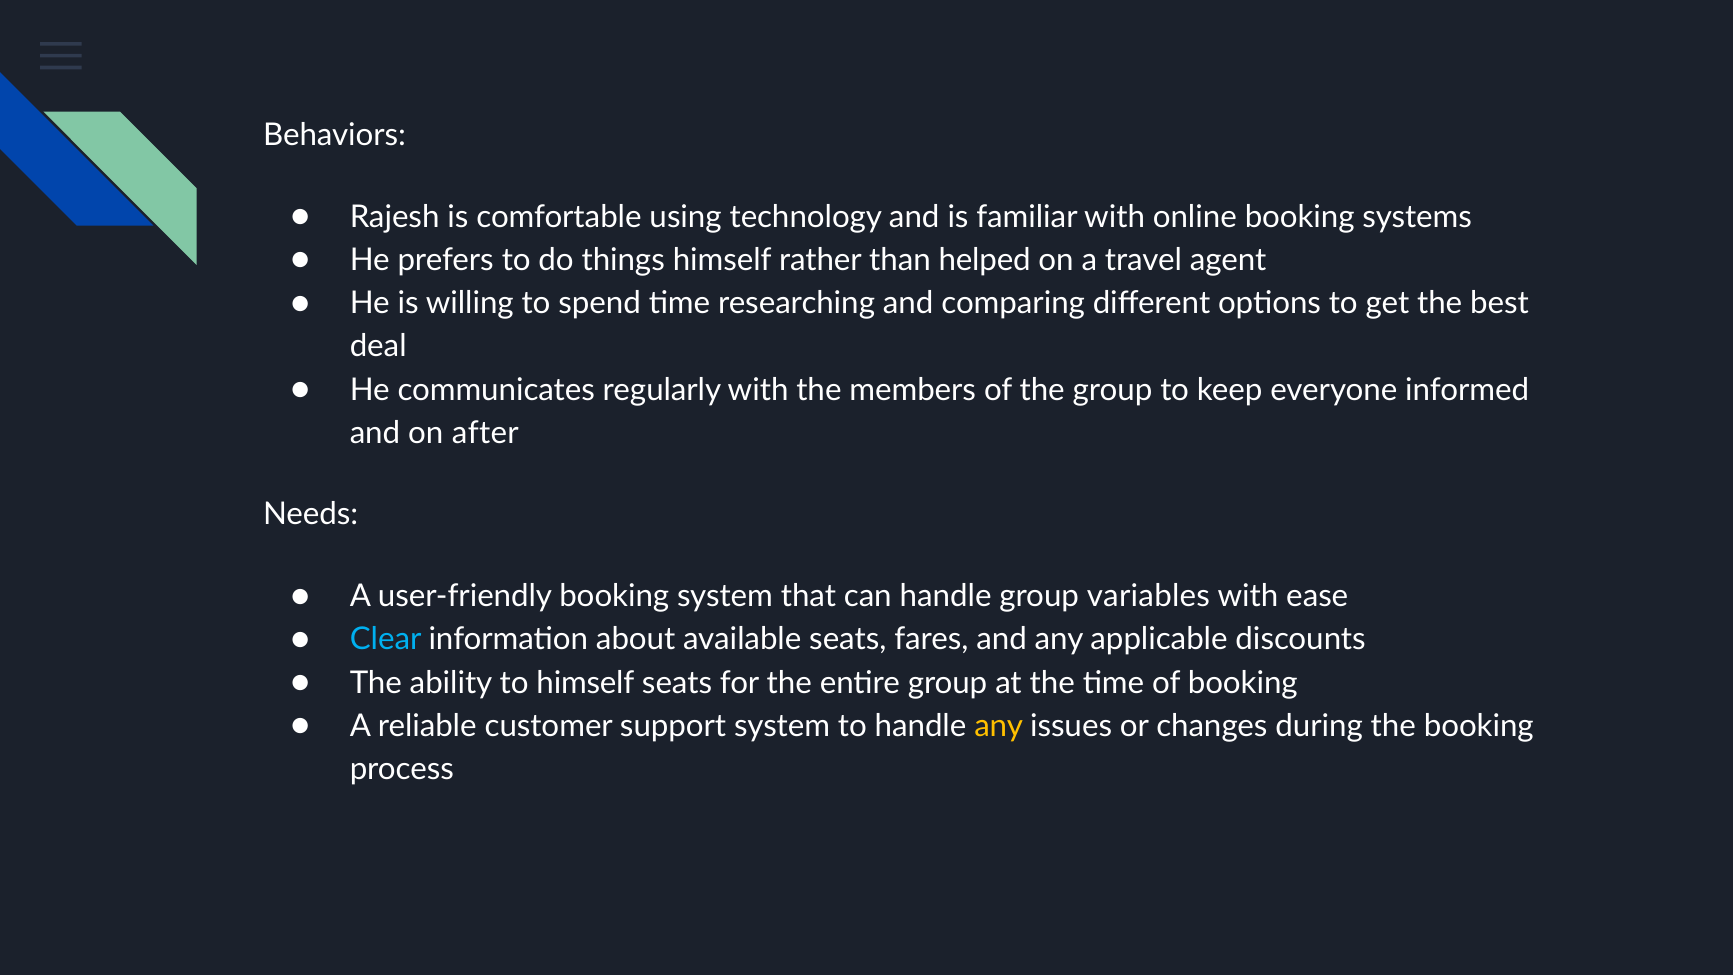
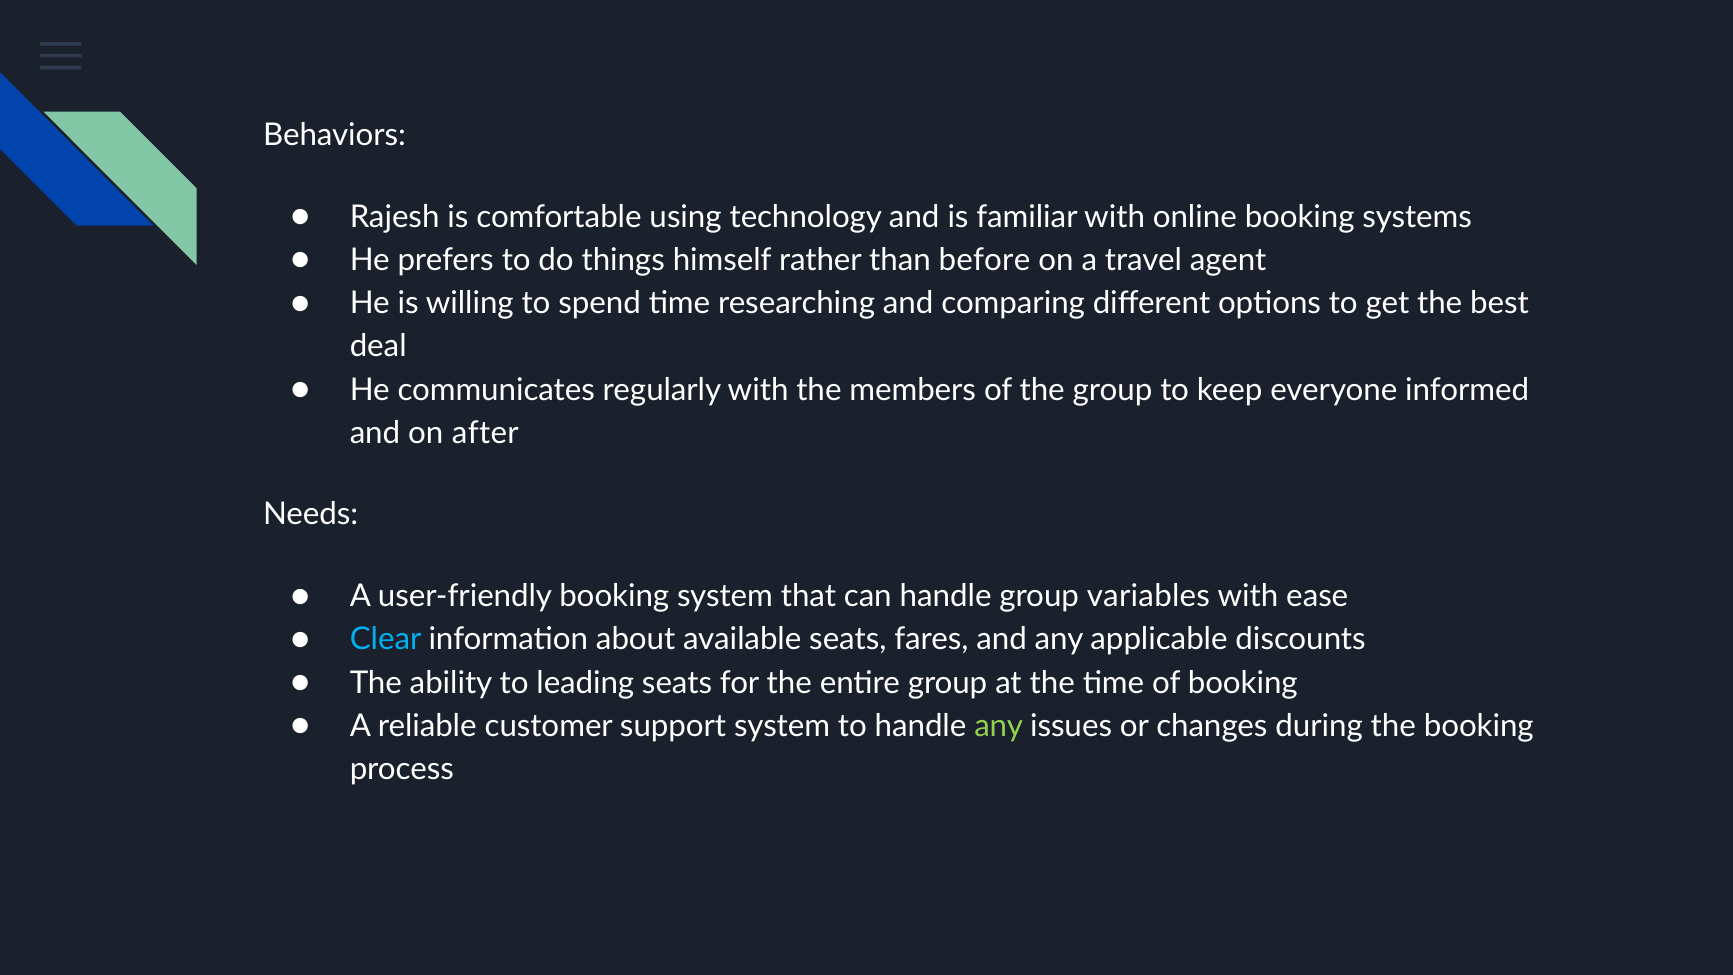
helped: helped -> before
to himself: himself -> leading
any at (999, 726) colour: yellow -> light green
